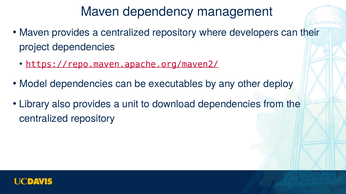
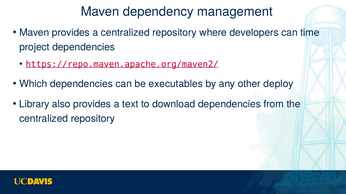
their: their -> time
Model: Model -> Which
unit: unit -> text
